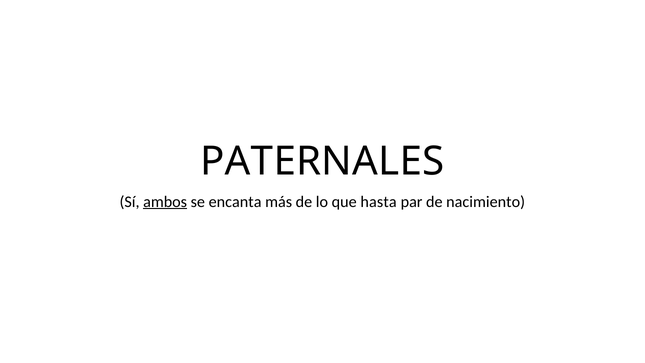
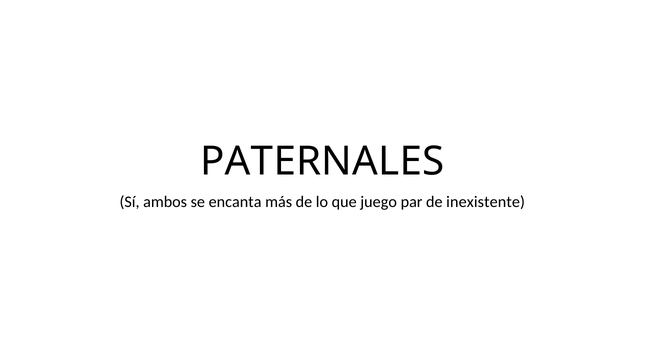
ambos underline: present -> none
hasta: hasta -> juego
nacimiento: nacimiento -> inexistente
